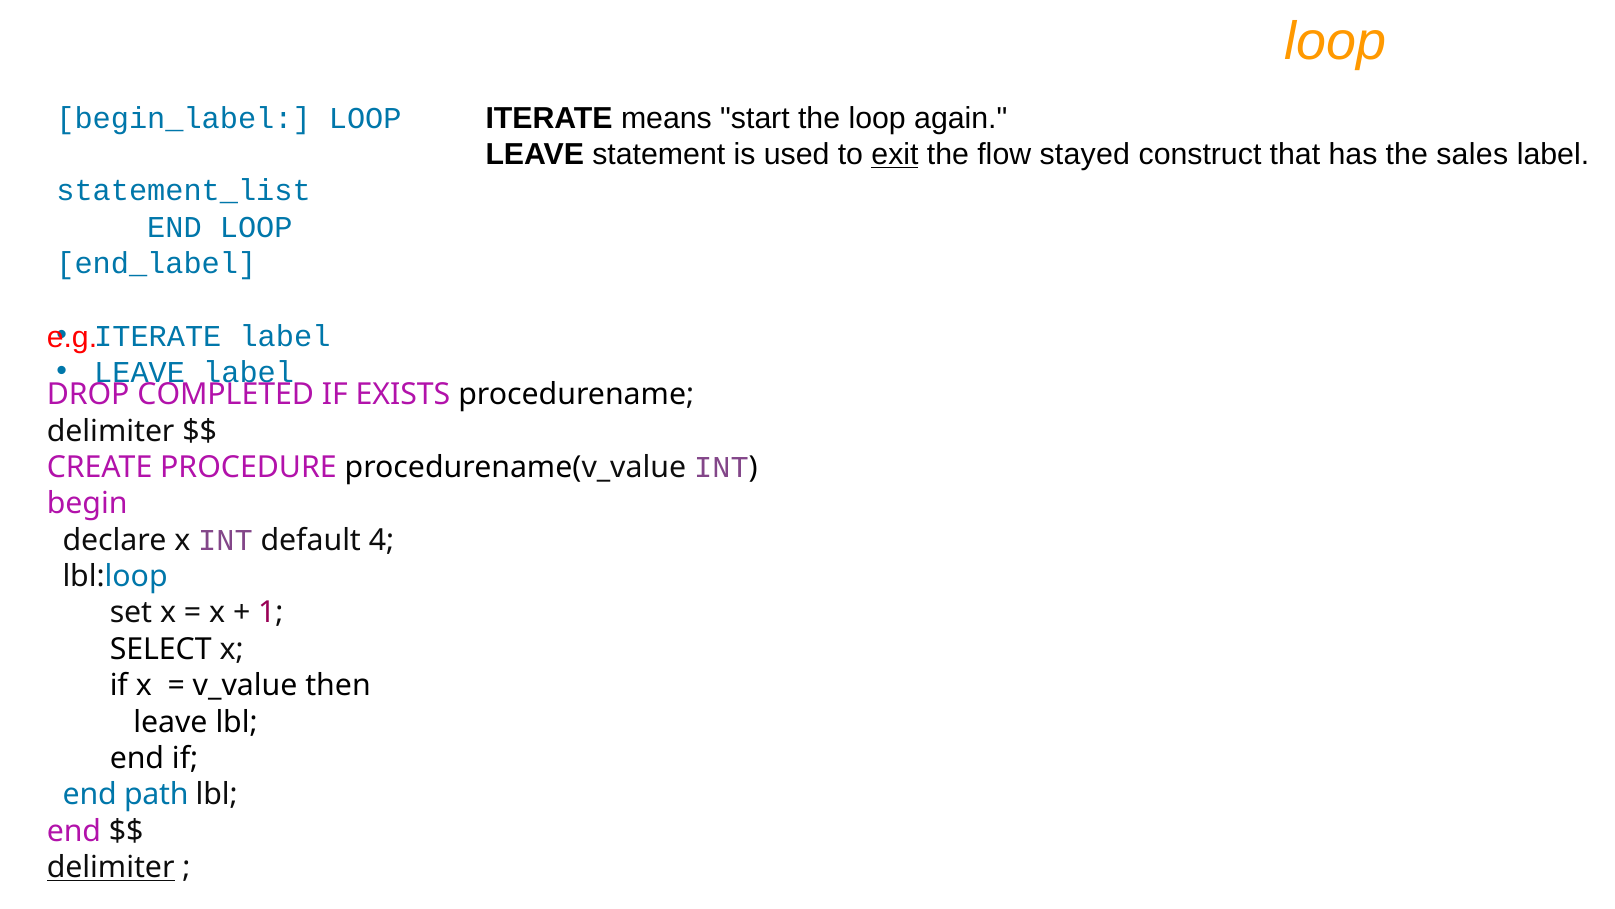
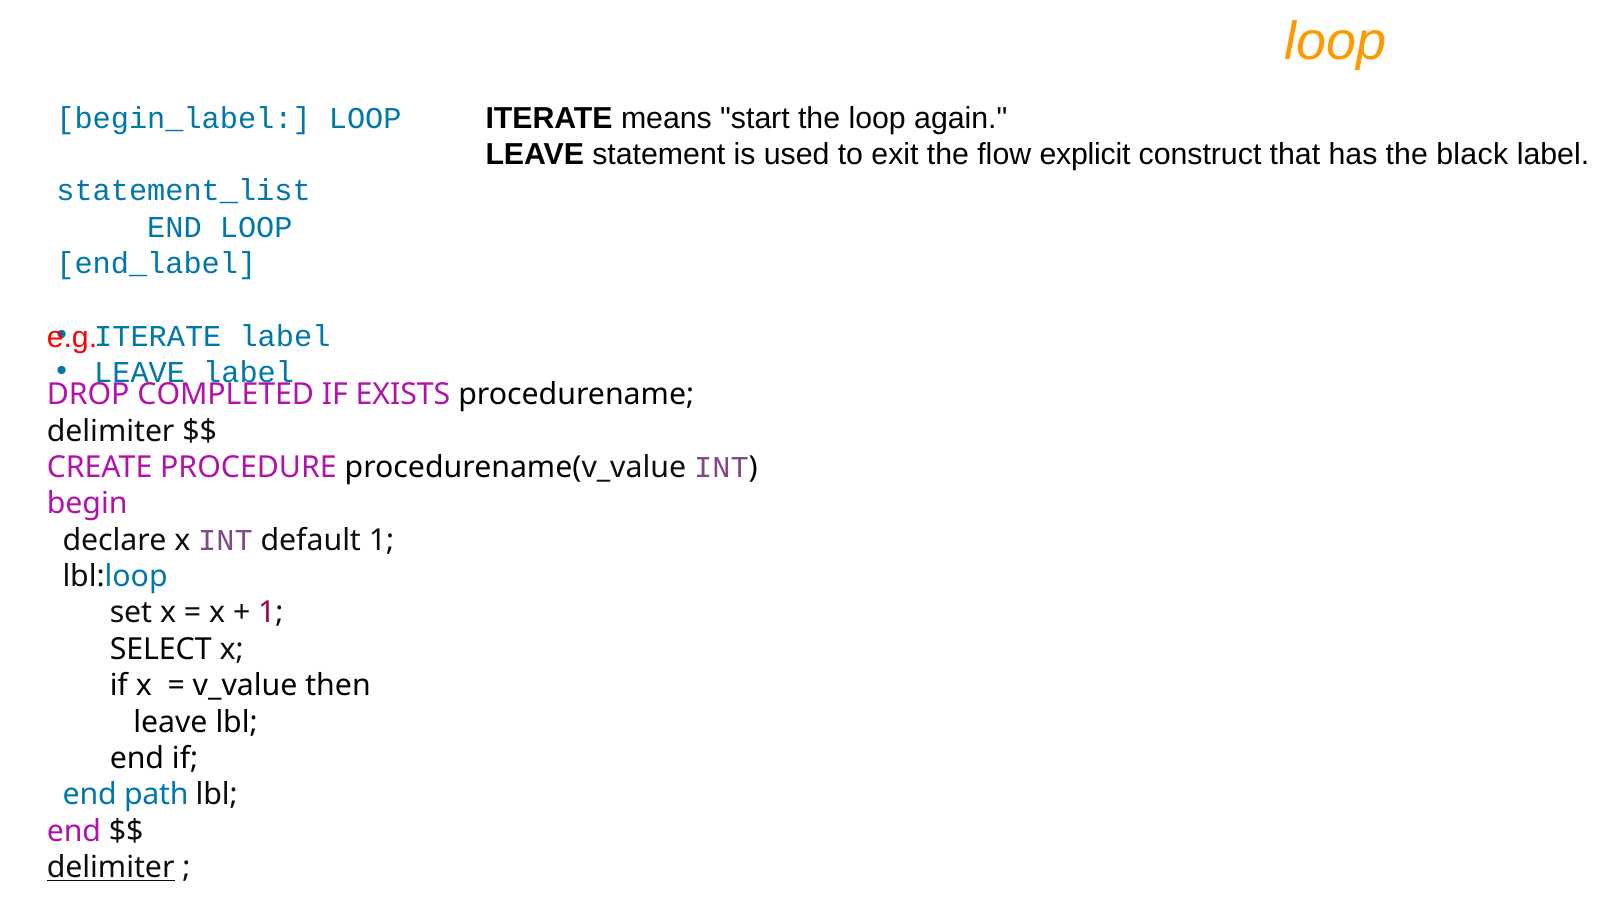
exit underline: present -> none
stayed: stayed -> explicit
sales: sales -> black
default 4: 4 -> 1
